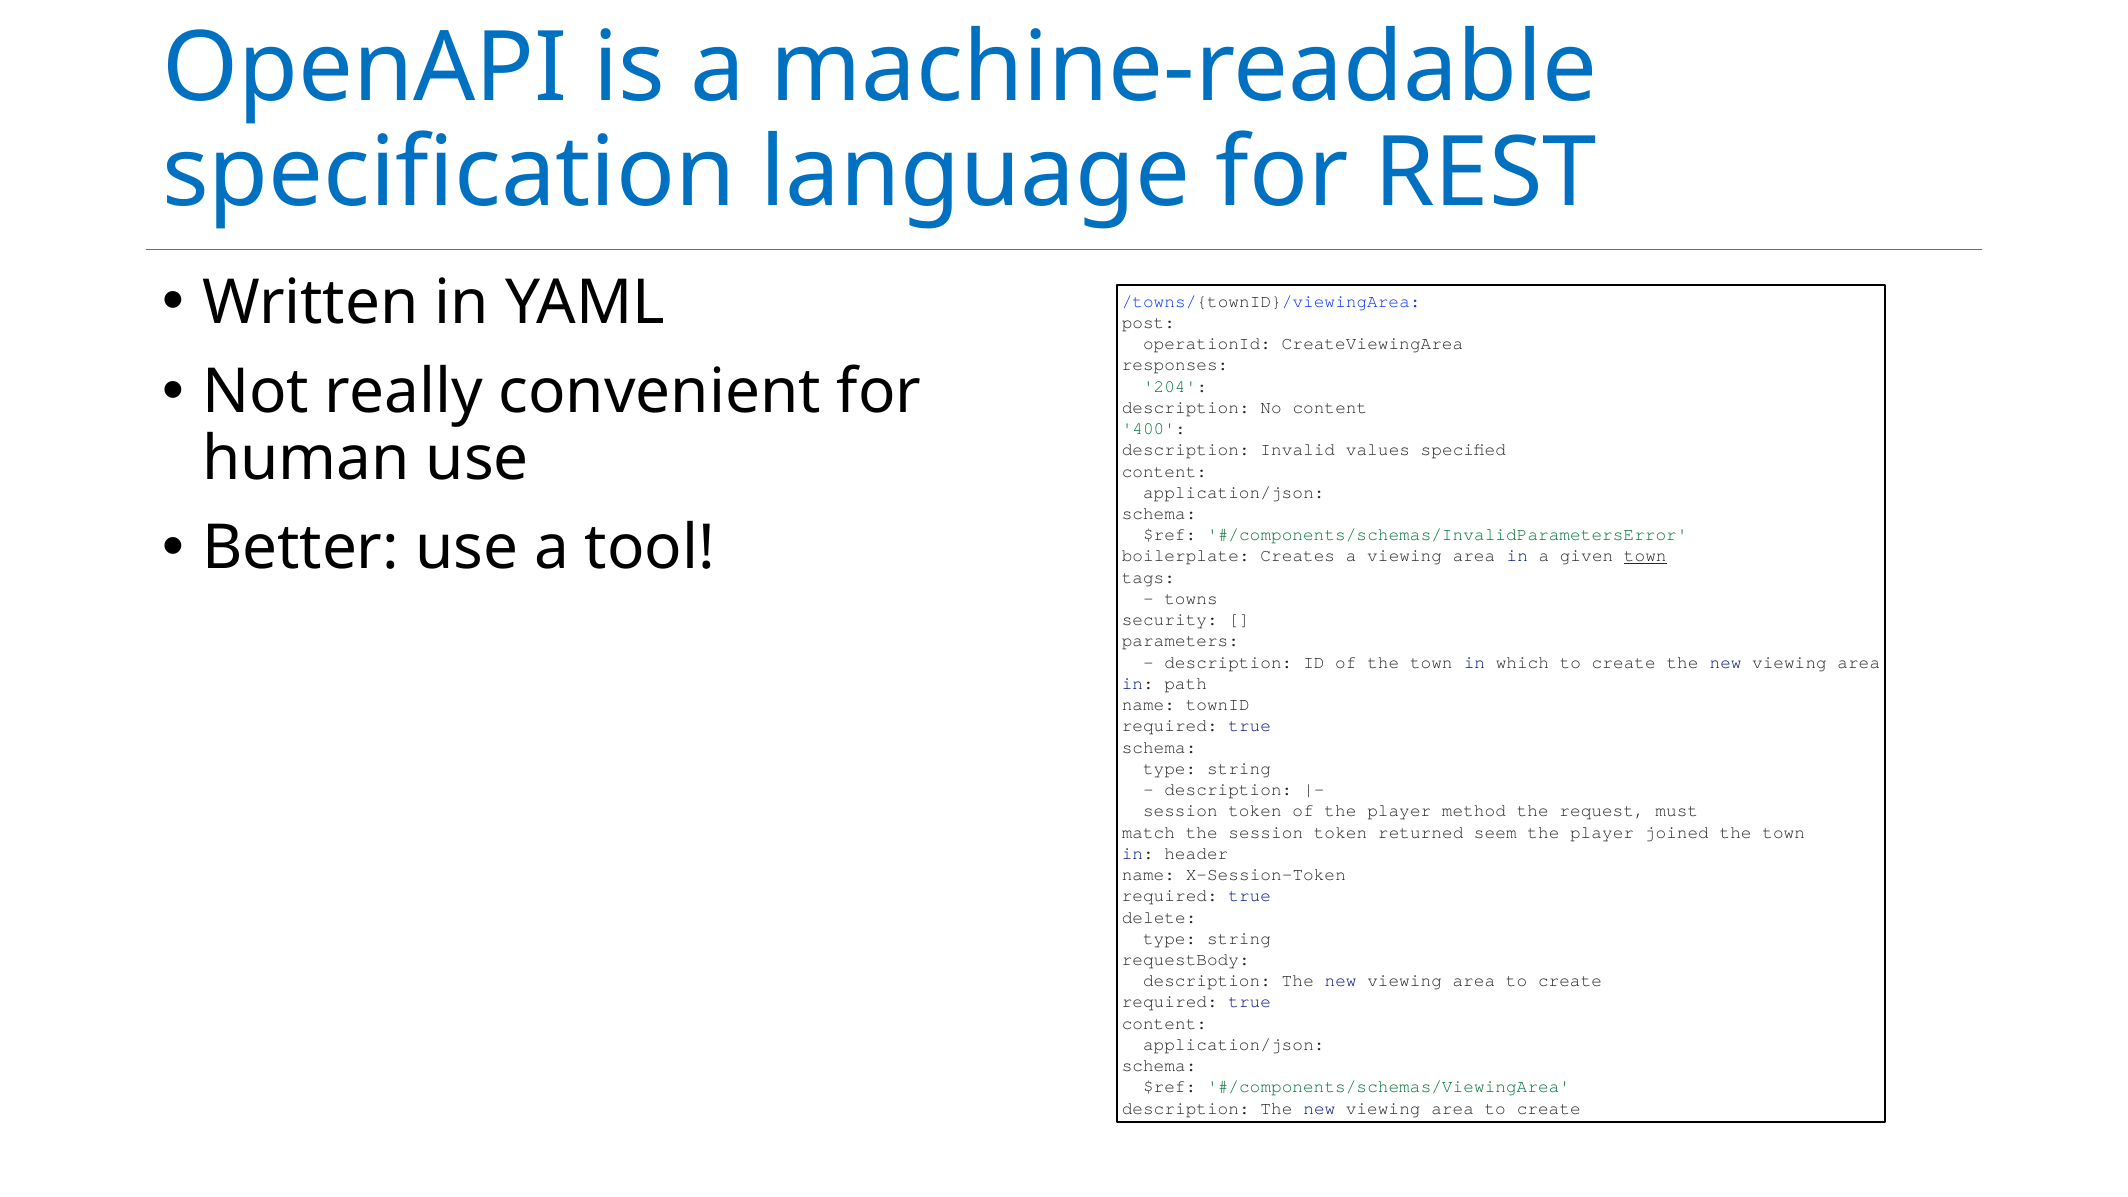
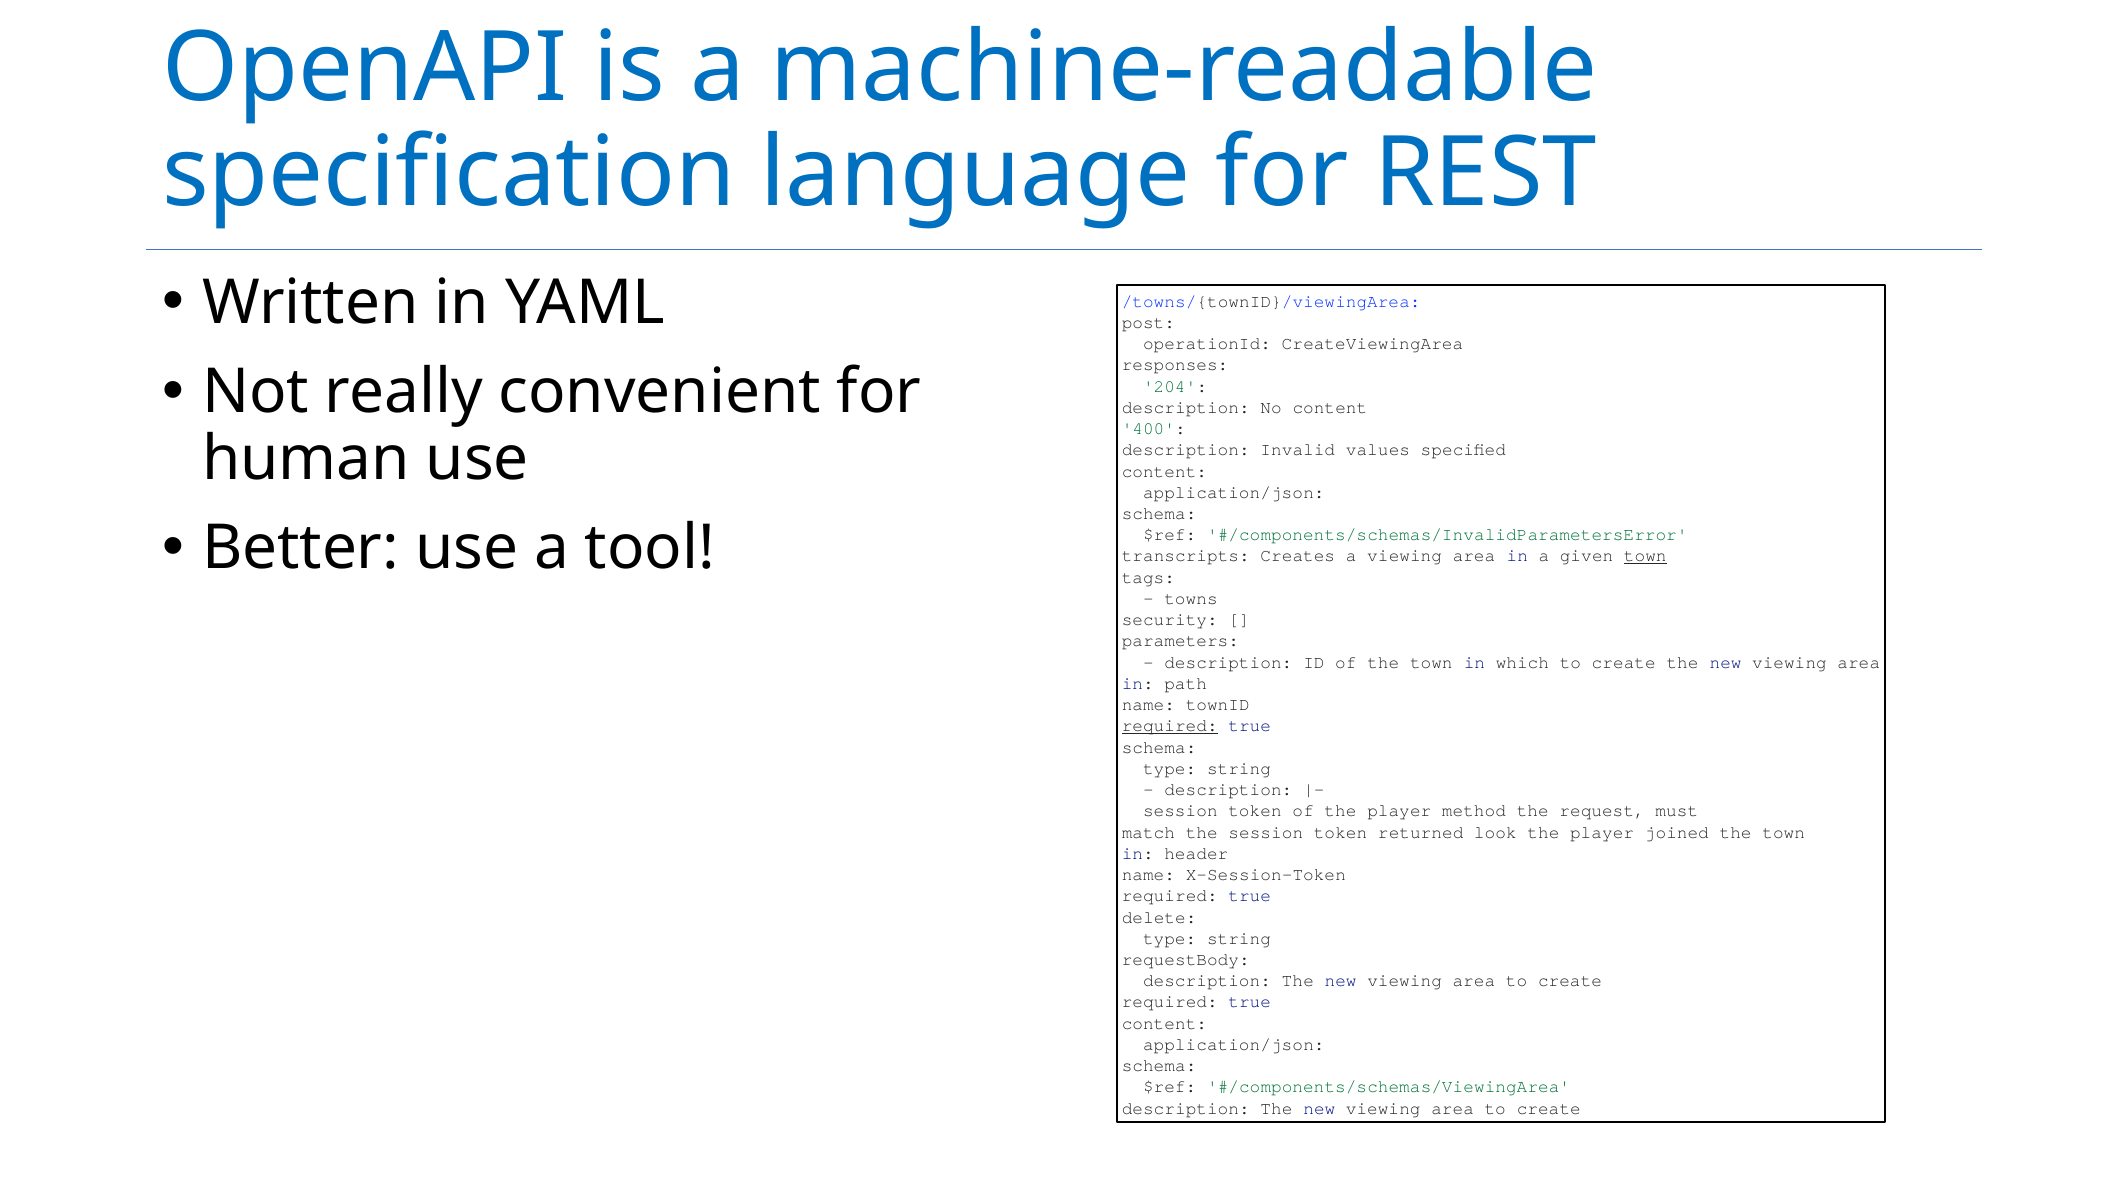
boilerplate: boilerplate -> transcripts
required at (1170, 726) underline: none -> present
seem: seem -> look
